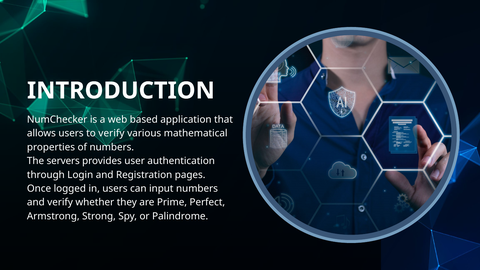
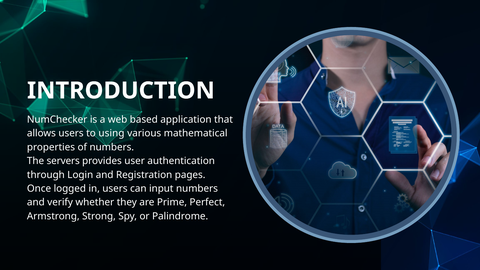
to verify: verify -> using
